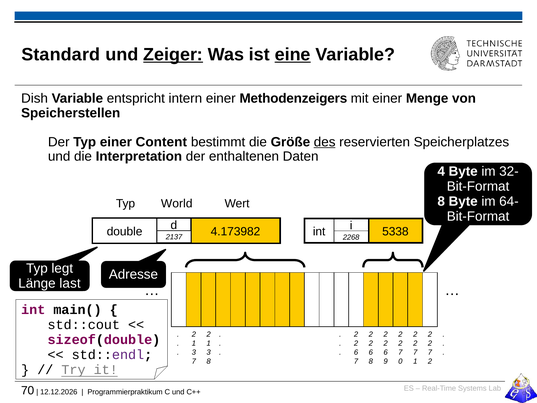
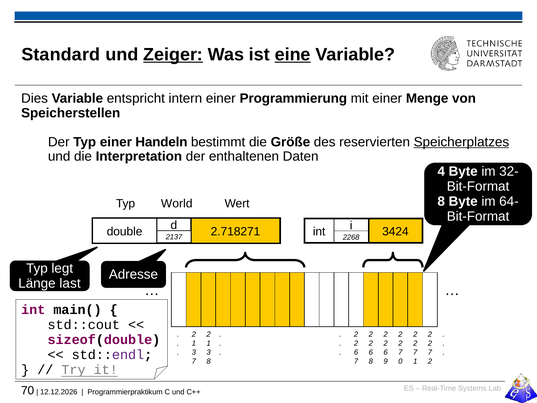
Dish: Dish -> Dies
Methodenzeigers: Methodenzeigers -> Programmierung
Content: Content -> Handeln
des underline: present -> none
Speicherplatzes underline: none -> present
4.173982: 4.173982 -> 2.718271
5338: 5338 -> 3424
